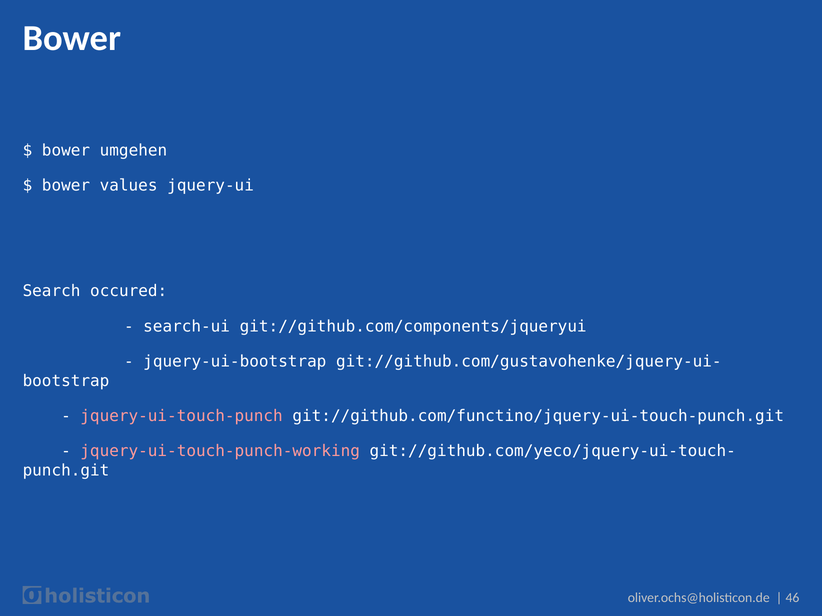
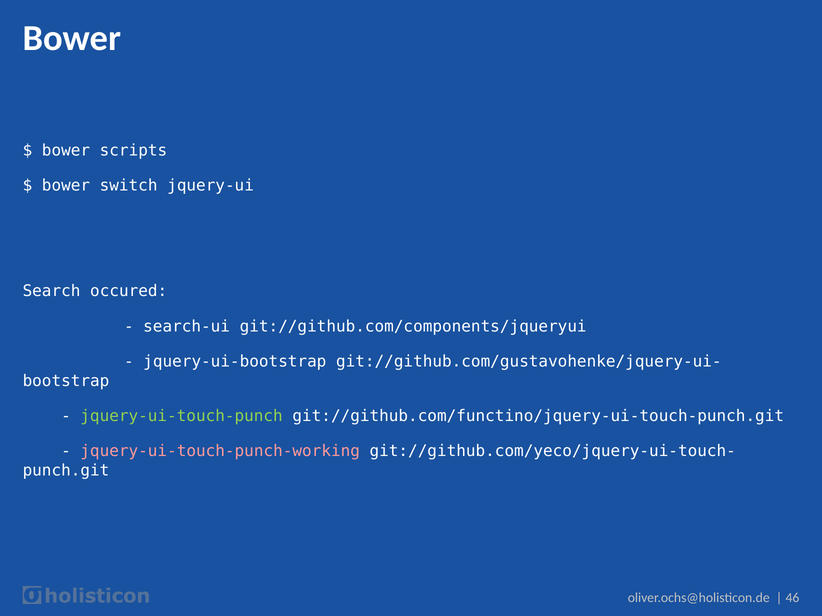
umgehen: umgehen -> scripts
values: values -> switch
jquery-ui-touch-punch colour: pink -> light green
